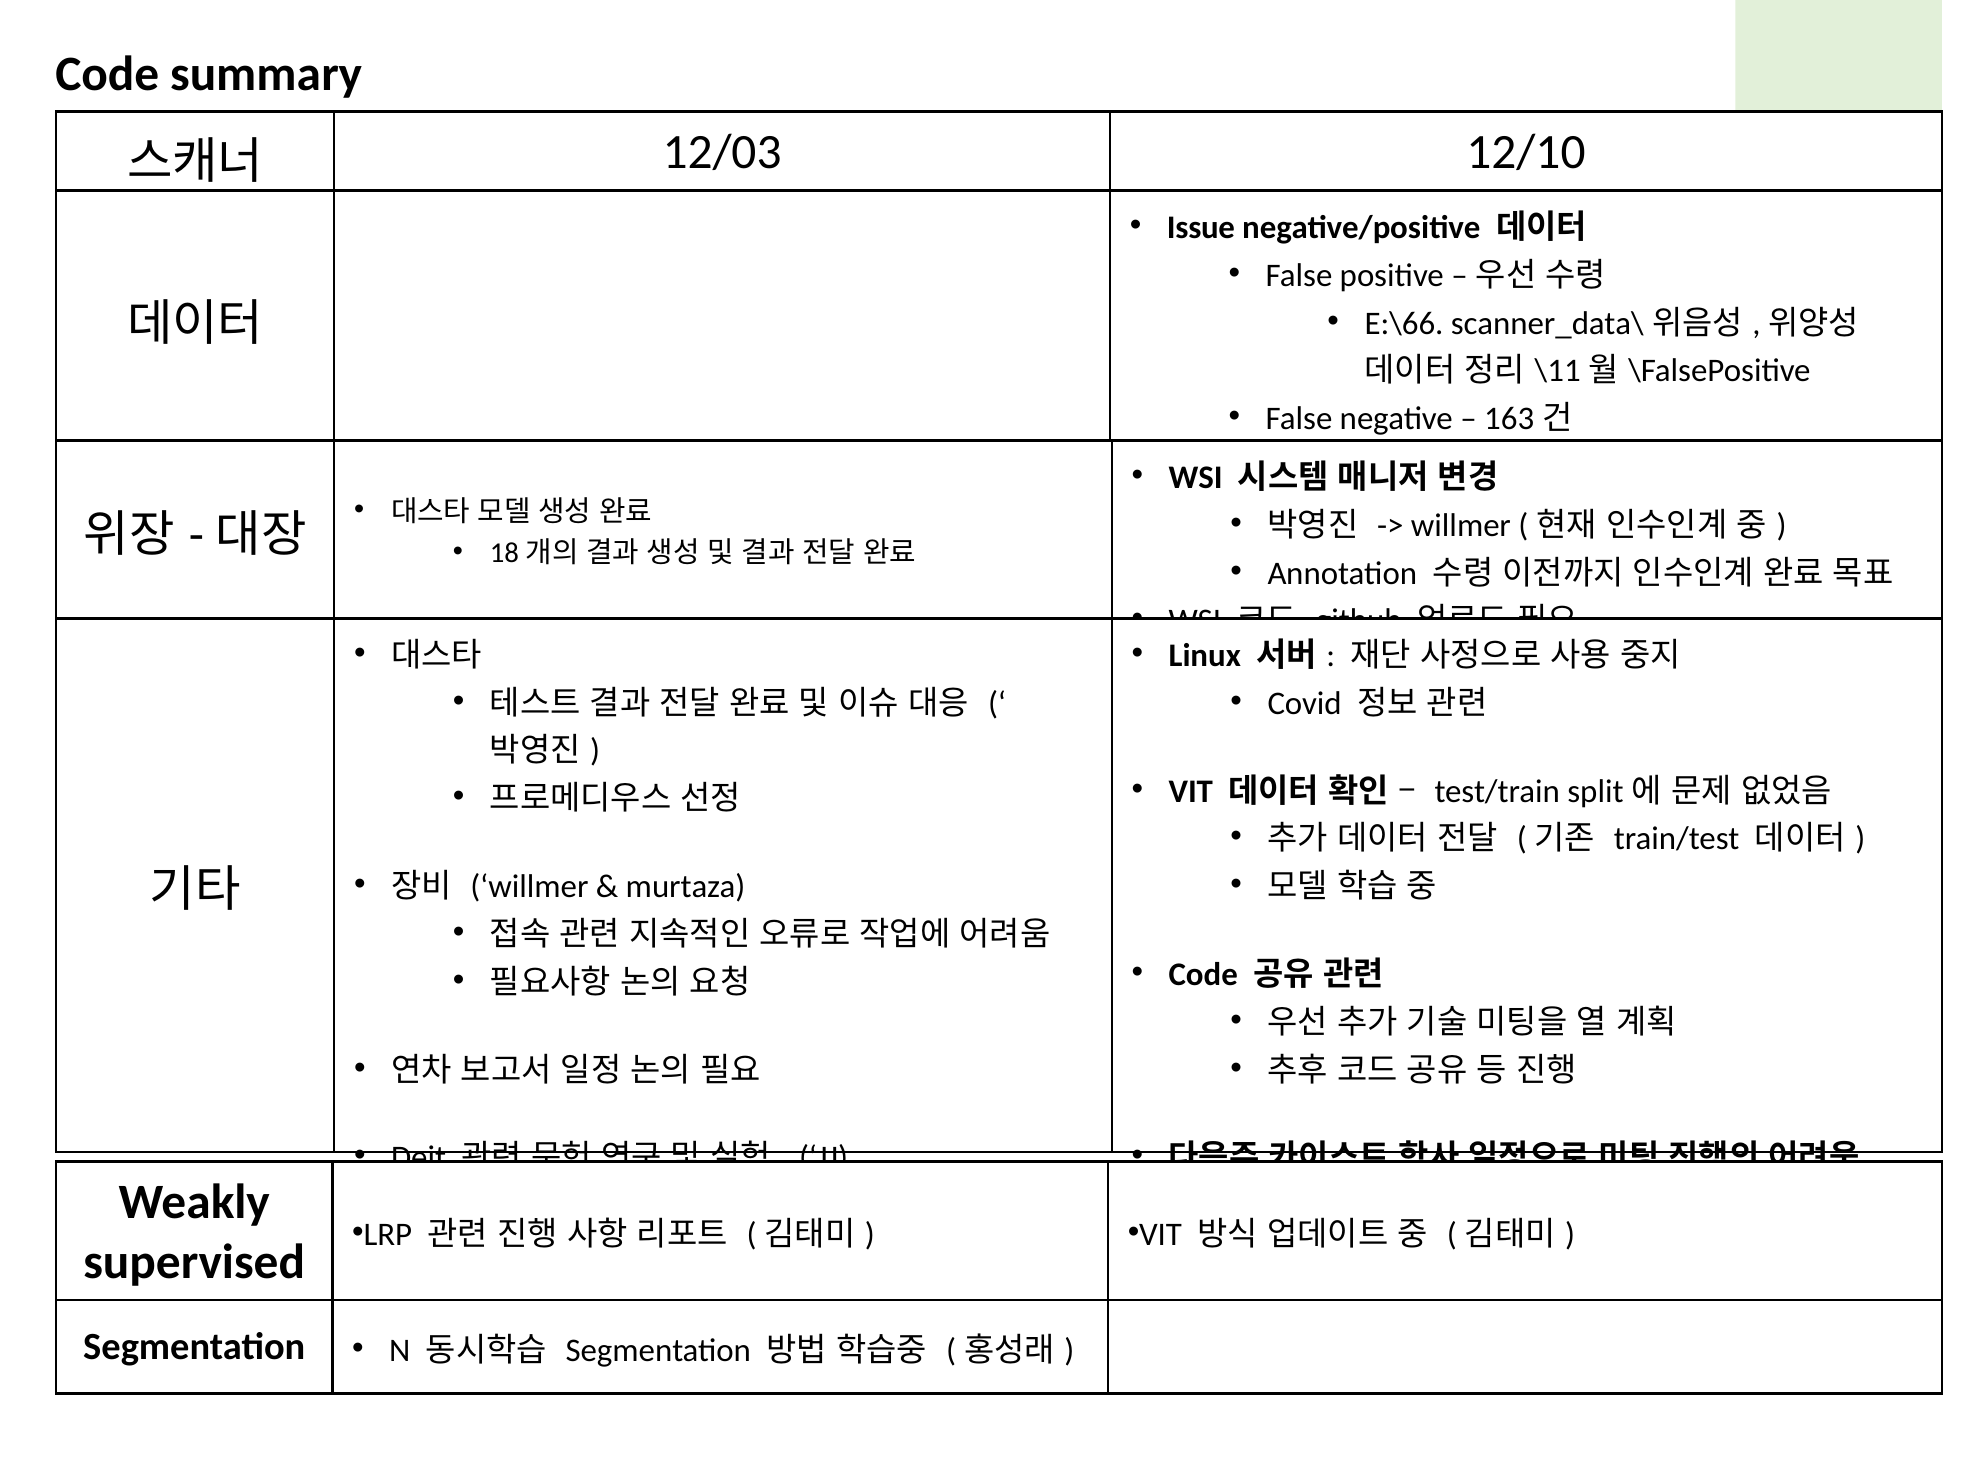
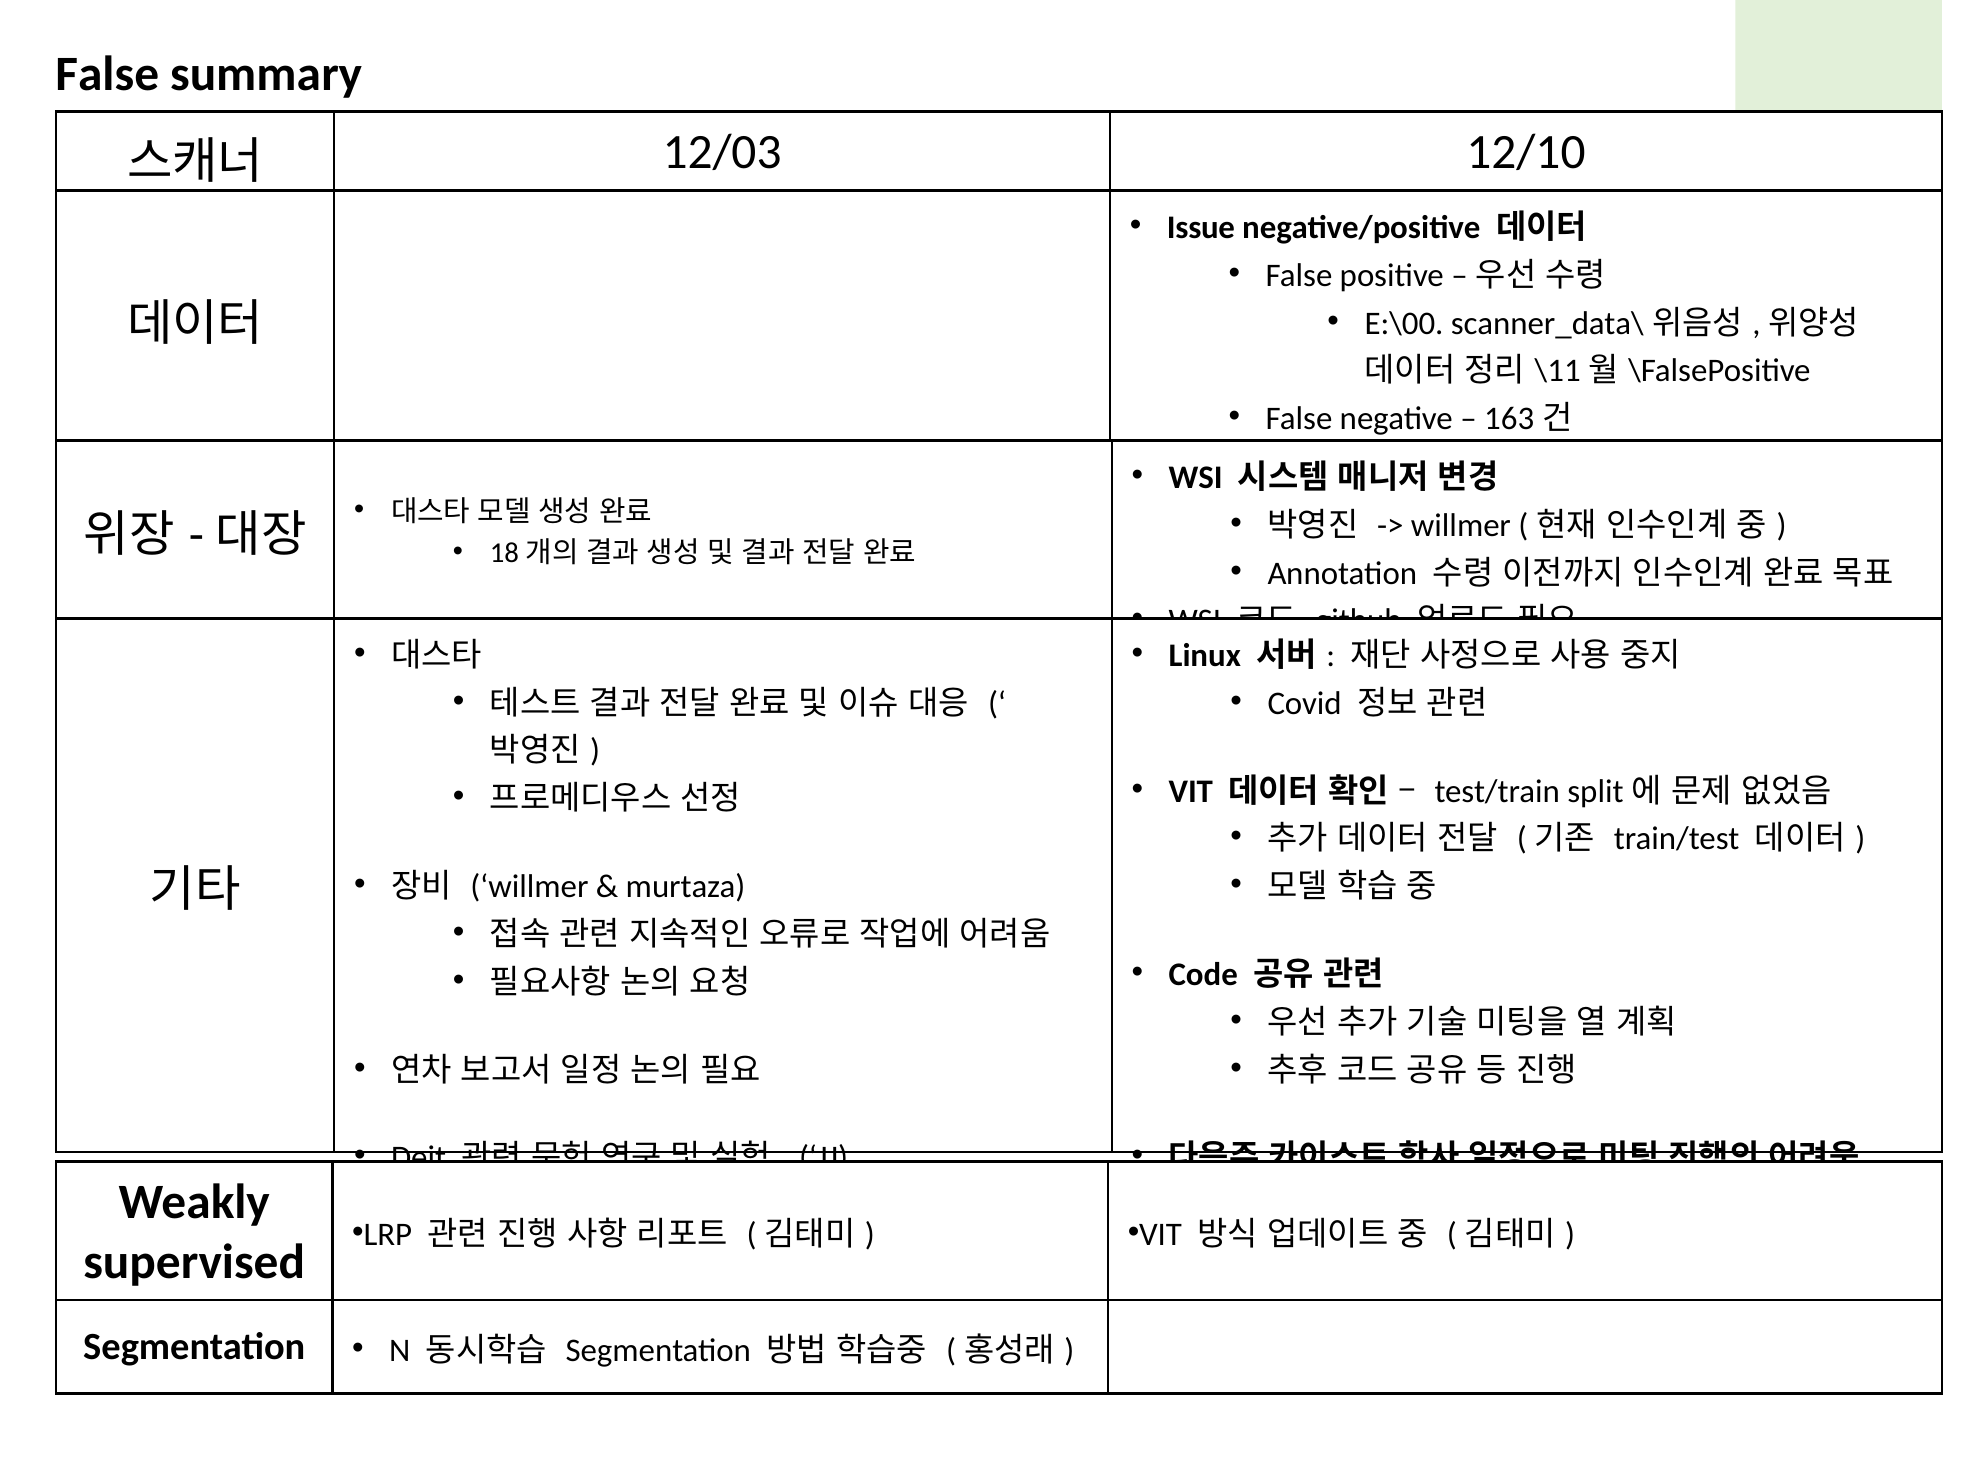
Code at (107, 74): Code -> False
E:\66: E:\66 -> E:\00
